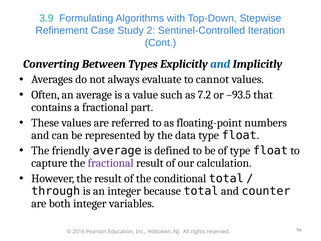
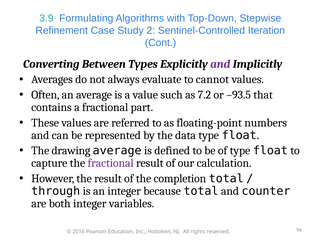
and at (220, 64) colour: blue -> purple
friendly: friendly -> drawing
conditional: conditional -> completion
